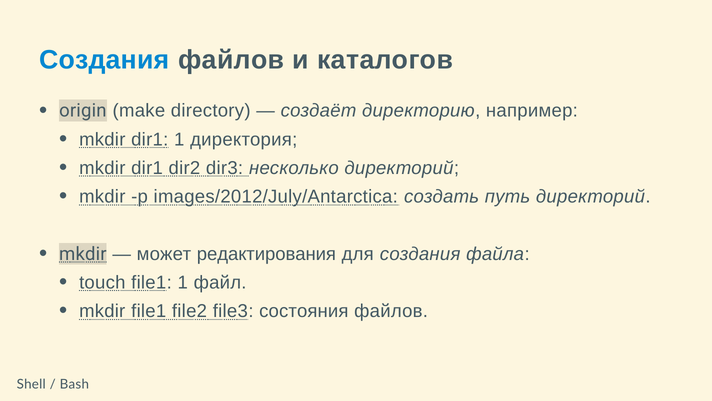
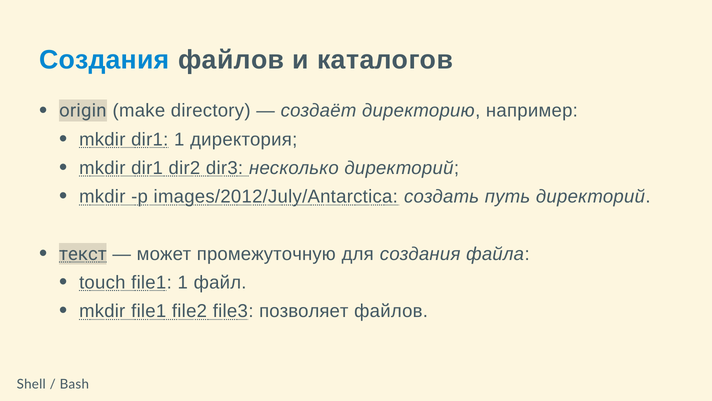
mkdir at (83, 254): mkdir -> текст
редактирования: редактирования -> промежуточную
состояния: состояния -> позволяет
